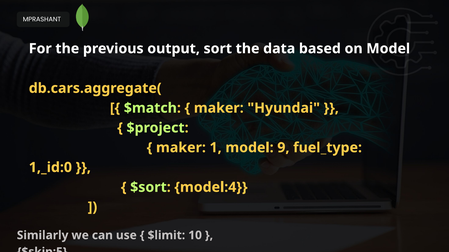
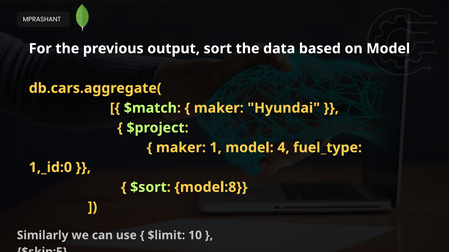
9: 9 -> 4
model:4: model:4 -> model:8
